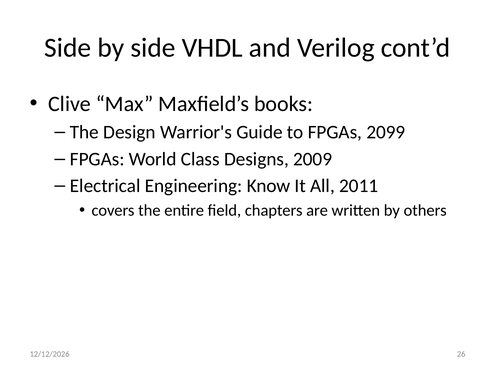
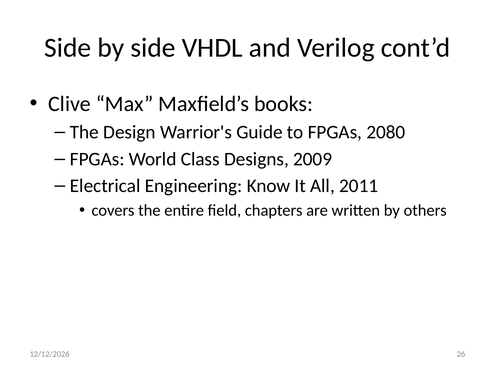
2099: 2099 -> 2080
